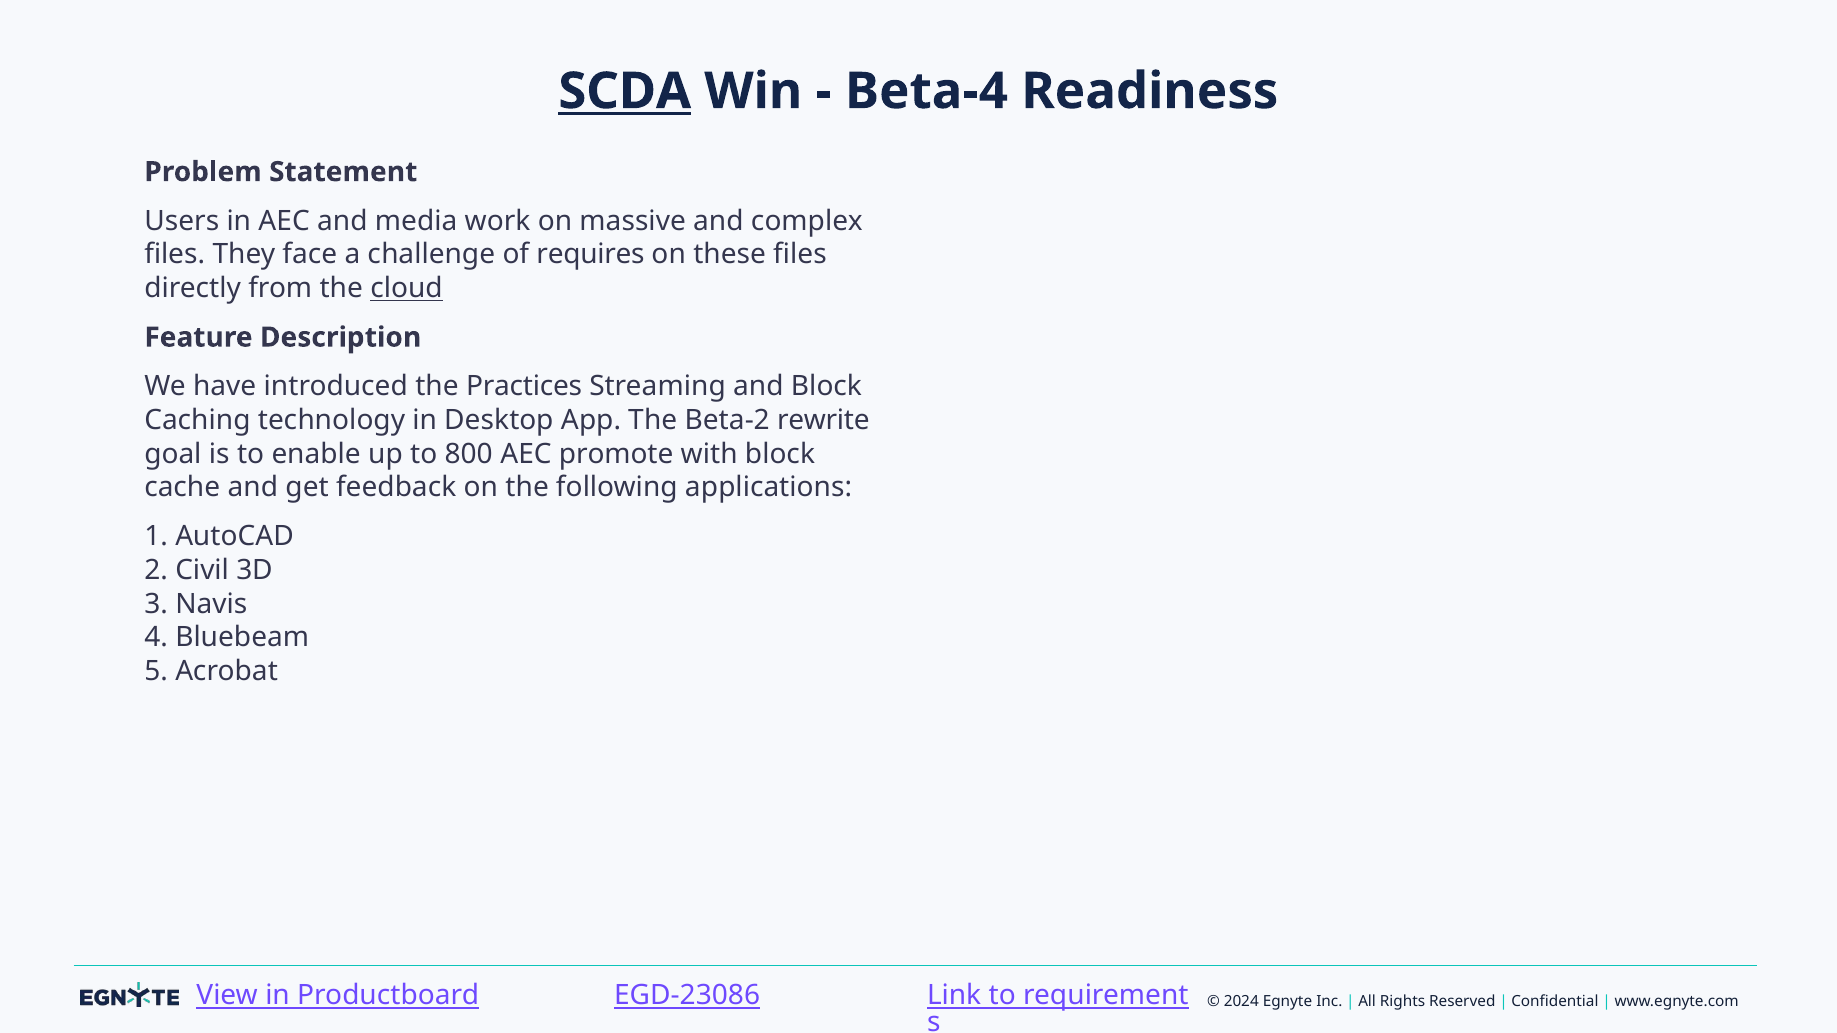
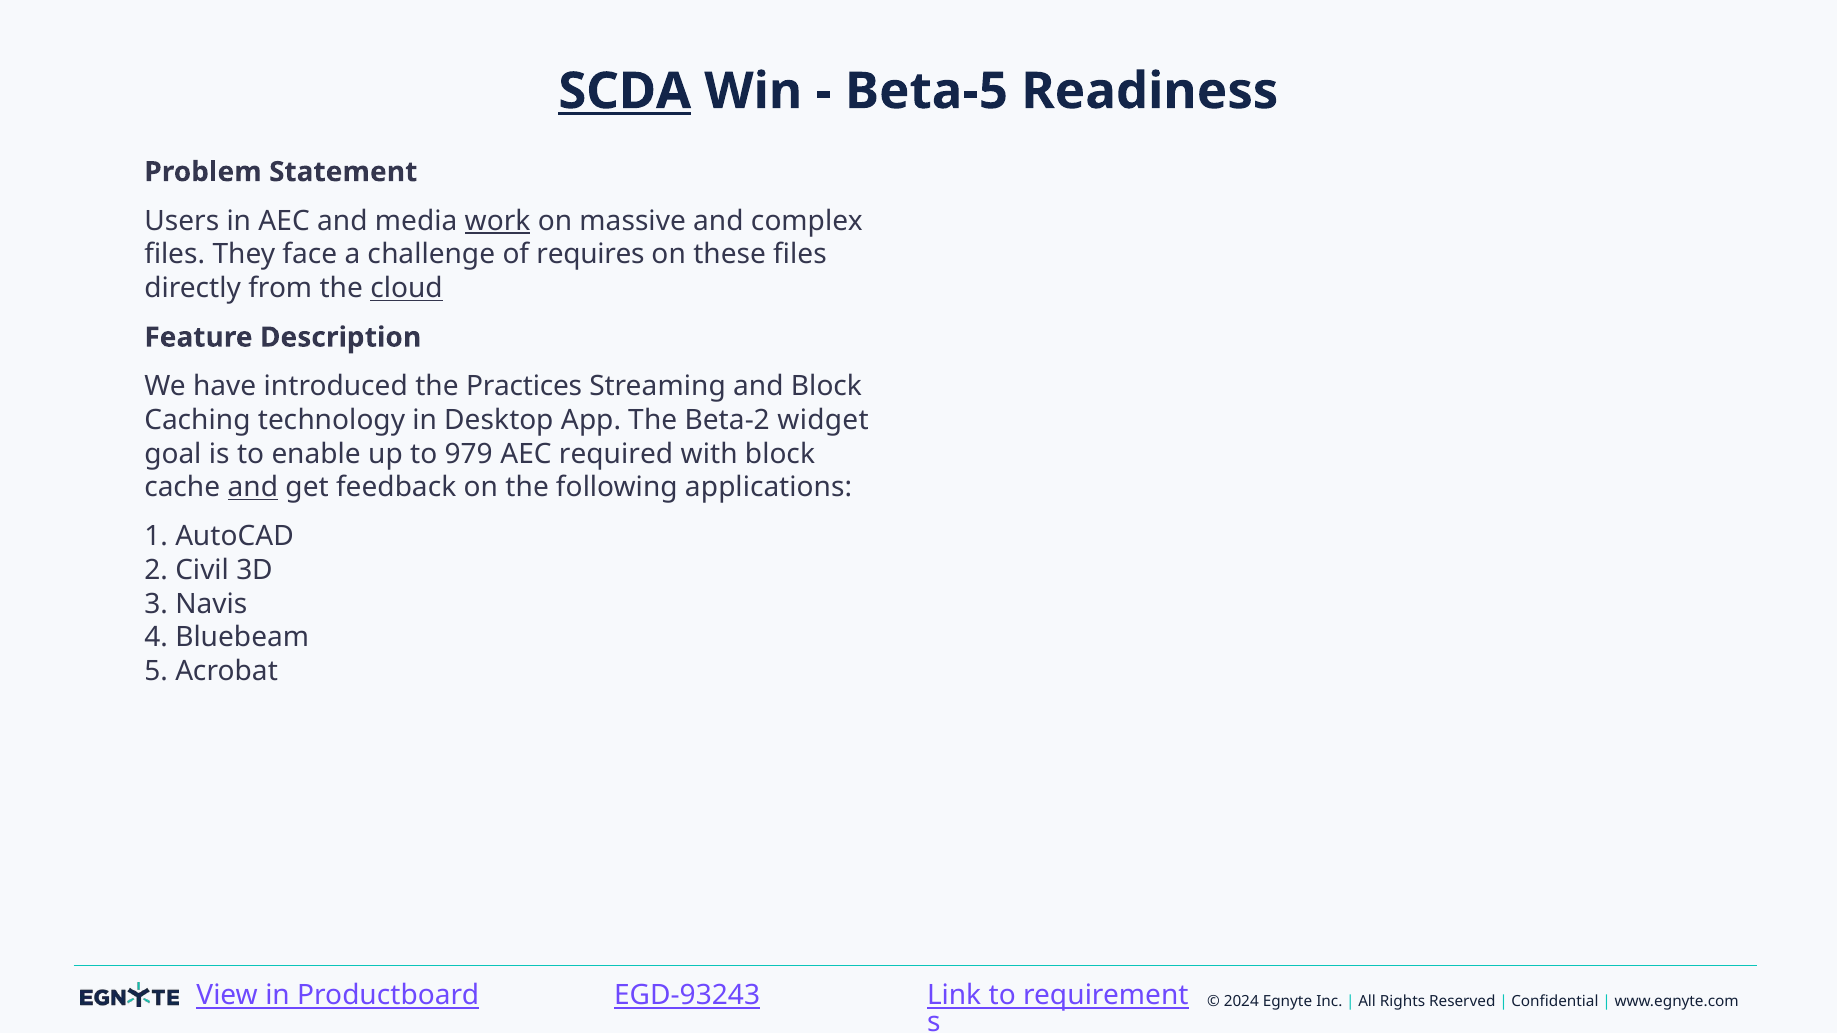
Beta-4: Beta-4 -> Beta-5
work underline: none -> present
rewrite: rewrite -> widget
800: 800 -> 979
promote: promote -> required
and at (253, 488) underline: none -> present
EGD-23086: EGD-23086 -> EGD-93243
